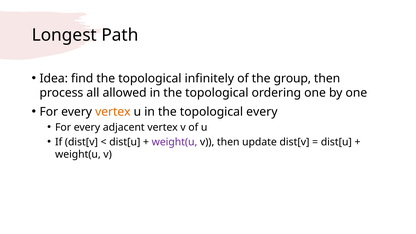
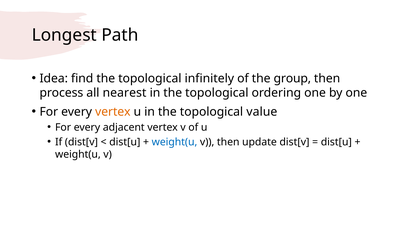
allowed: allowed -> nearest
topological every: every -> value
weight(u at (174, 142) colour: purple -> blue
